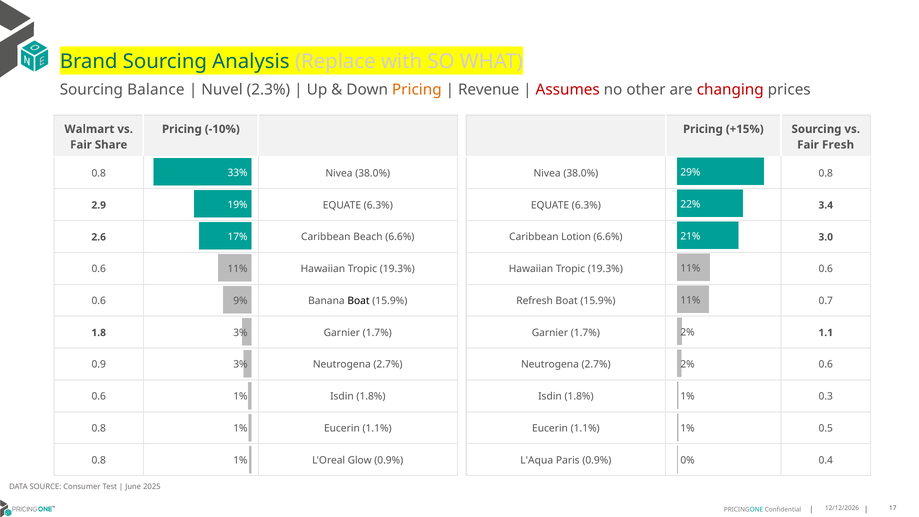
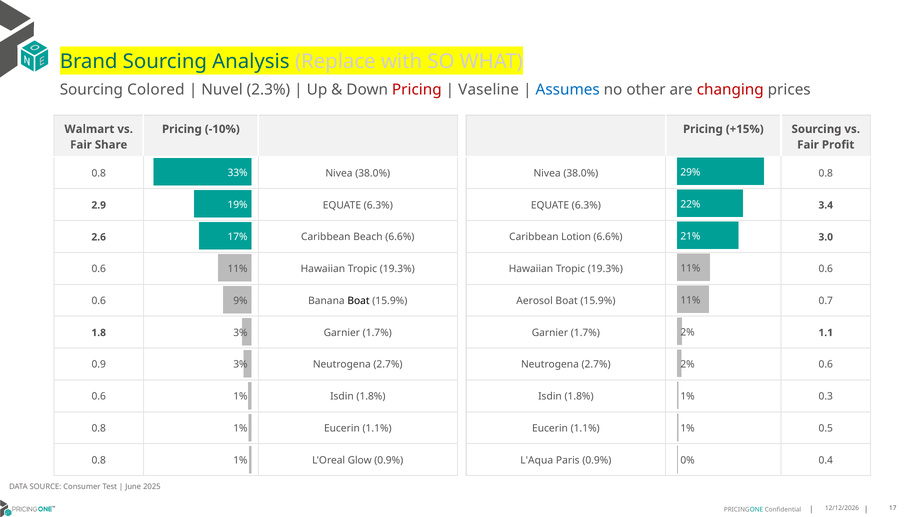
Balance: Balance -> Colored
Pricing at (417, 90) colour: orange -> red
Revenue: Revenue -> Vaseline
Assumes colour: red -> blue
Fresh: Fresh -> Profit
Refresh: Refresh -> Aerosol
